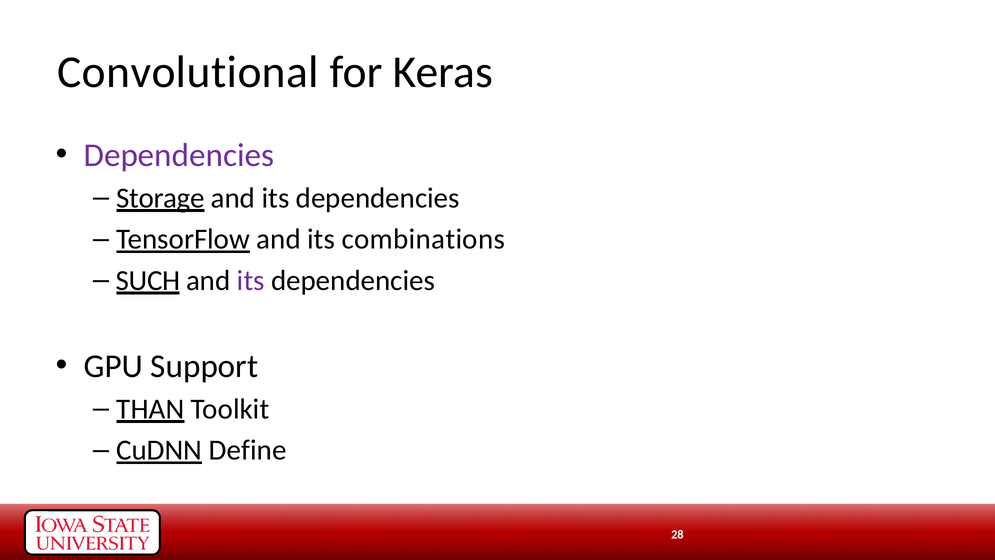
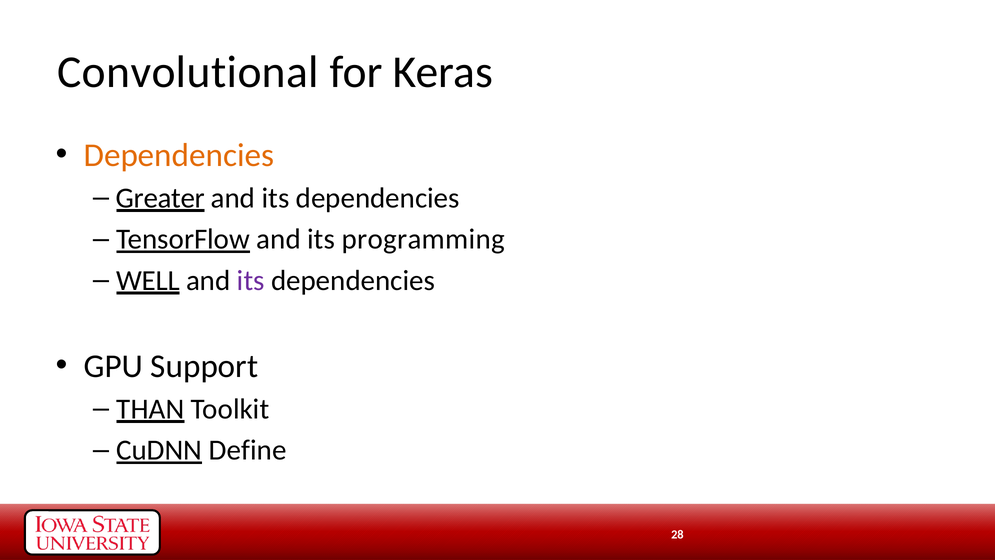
Dependencies at (179, 155) colour: purple -> orange
Storage: Storage -> Greater
combinations: combinations -> programming
SUCH: SUCH -> WELL
